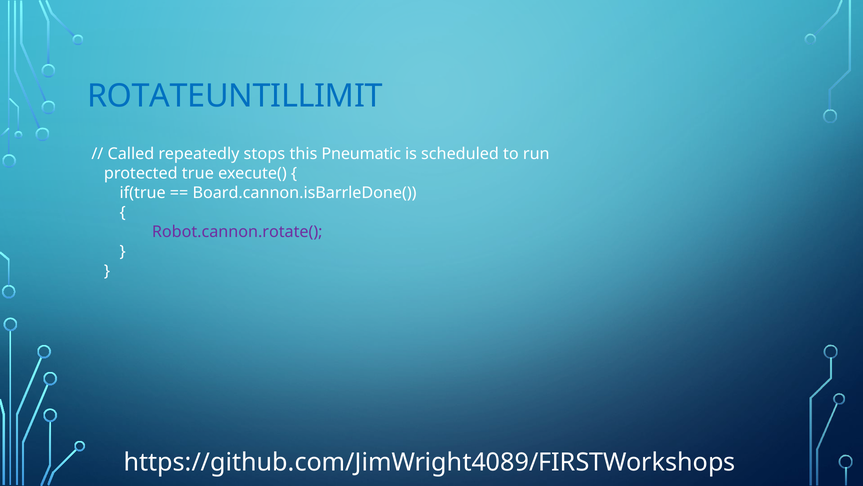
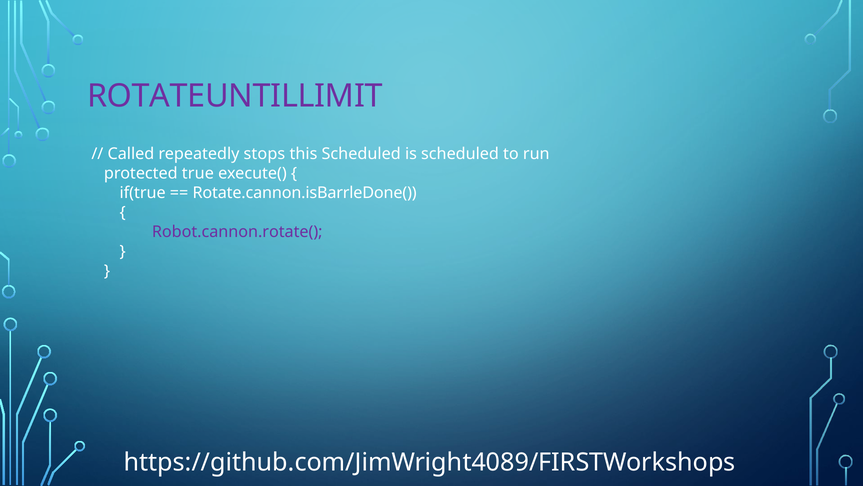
ROTATEUNTILLIMIT colour: blue -> purple
this Pneumatic: Pneumatic -> Scheduled
Board.cannon.isBarrleDone(: Board.cannon.isBarrleDone( -> Rotate.cannon.isBarrleDone(
